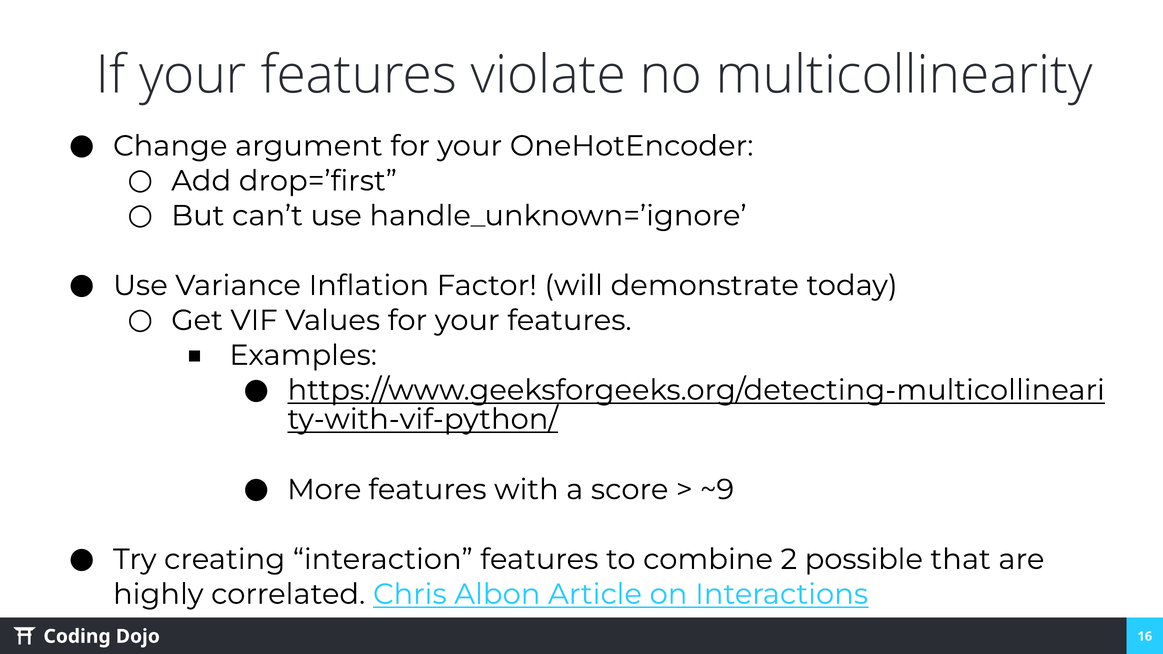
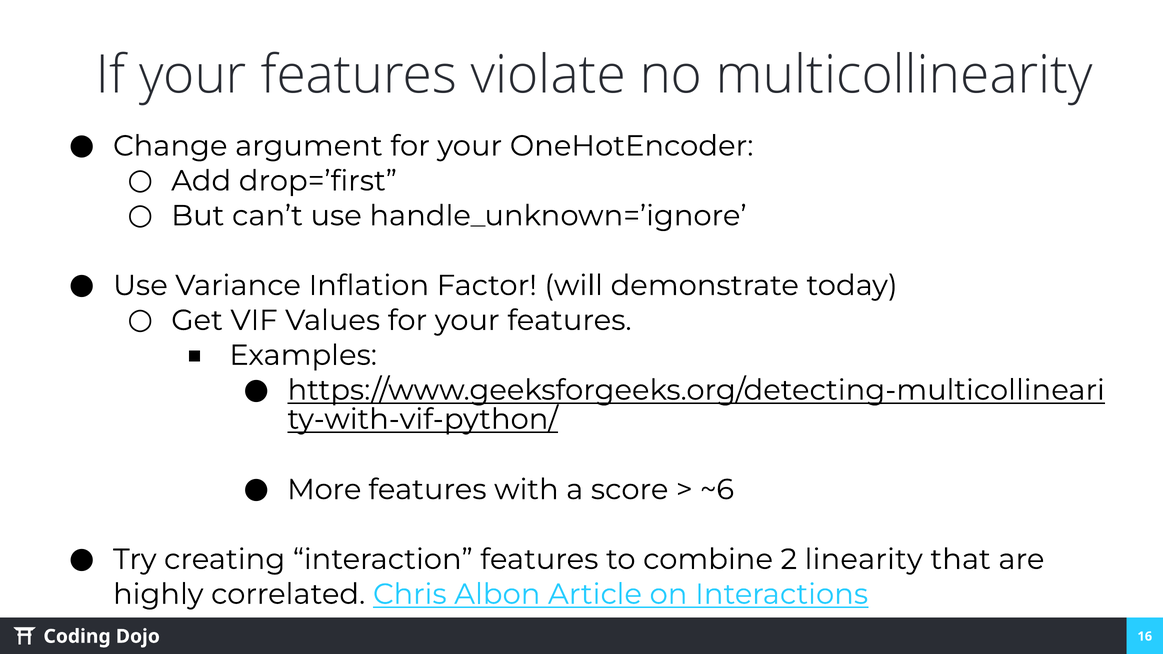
~9: ~9 -> ~6
possible: possible -> linearity
